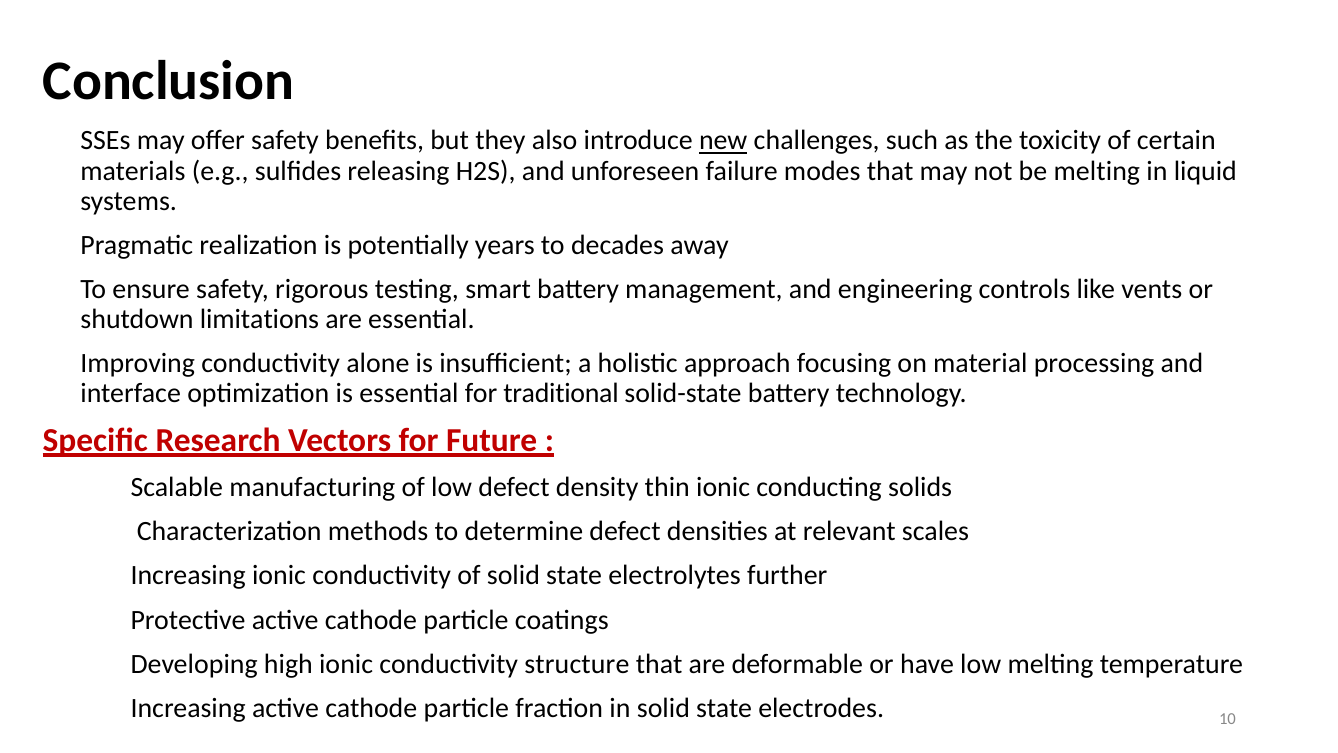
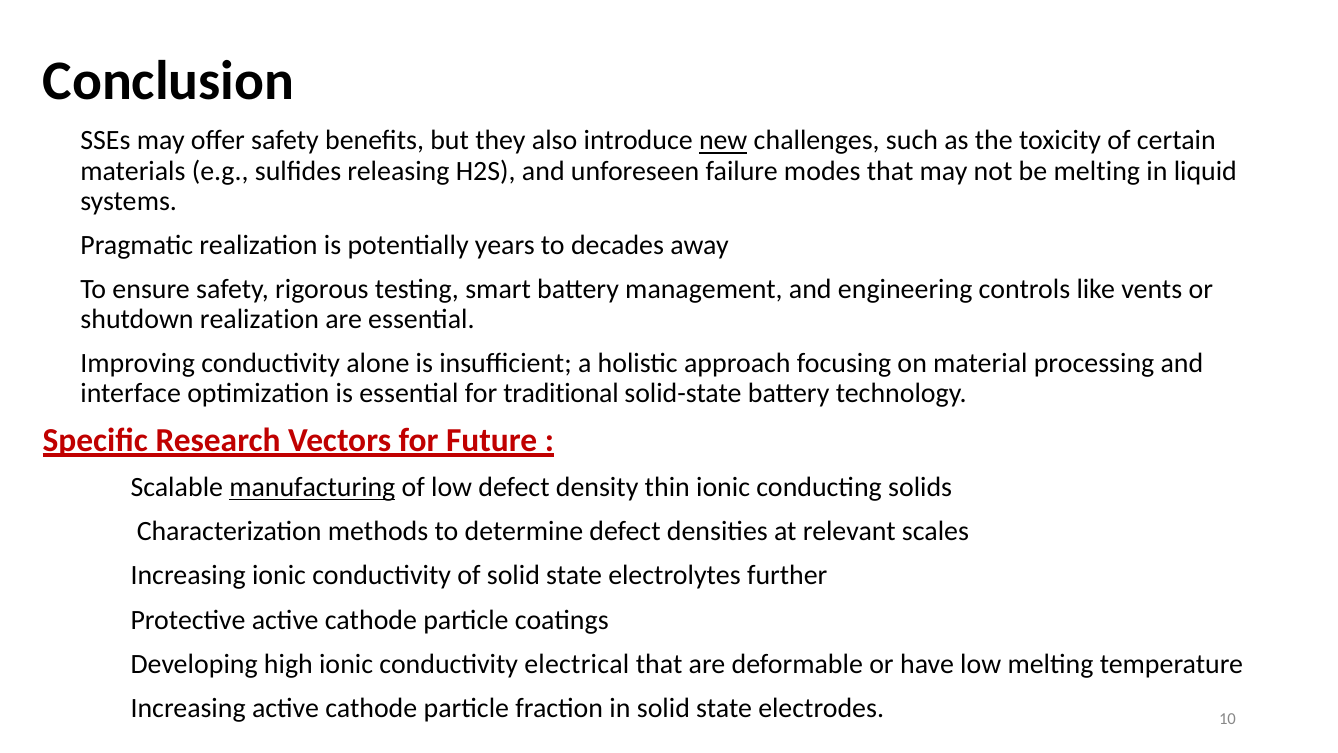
shutdown limitations: limitations -> realization
manufacturing underline: none -> present
structure: structure -> electrical
